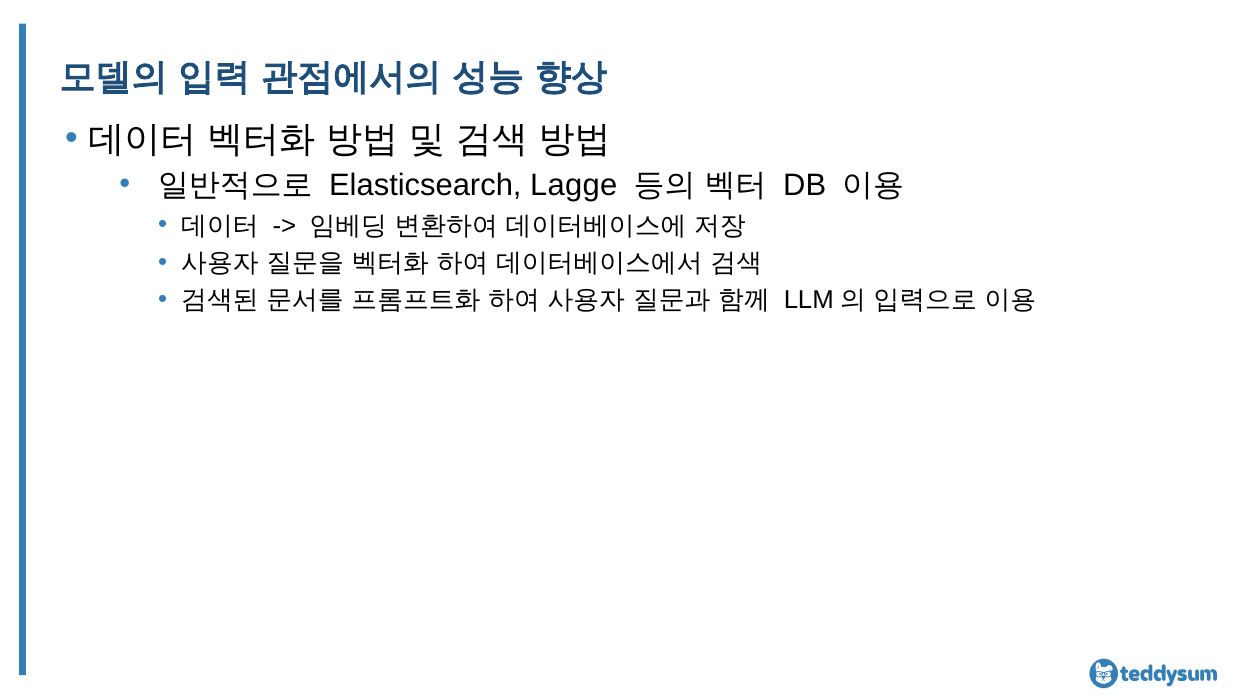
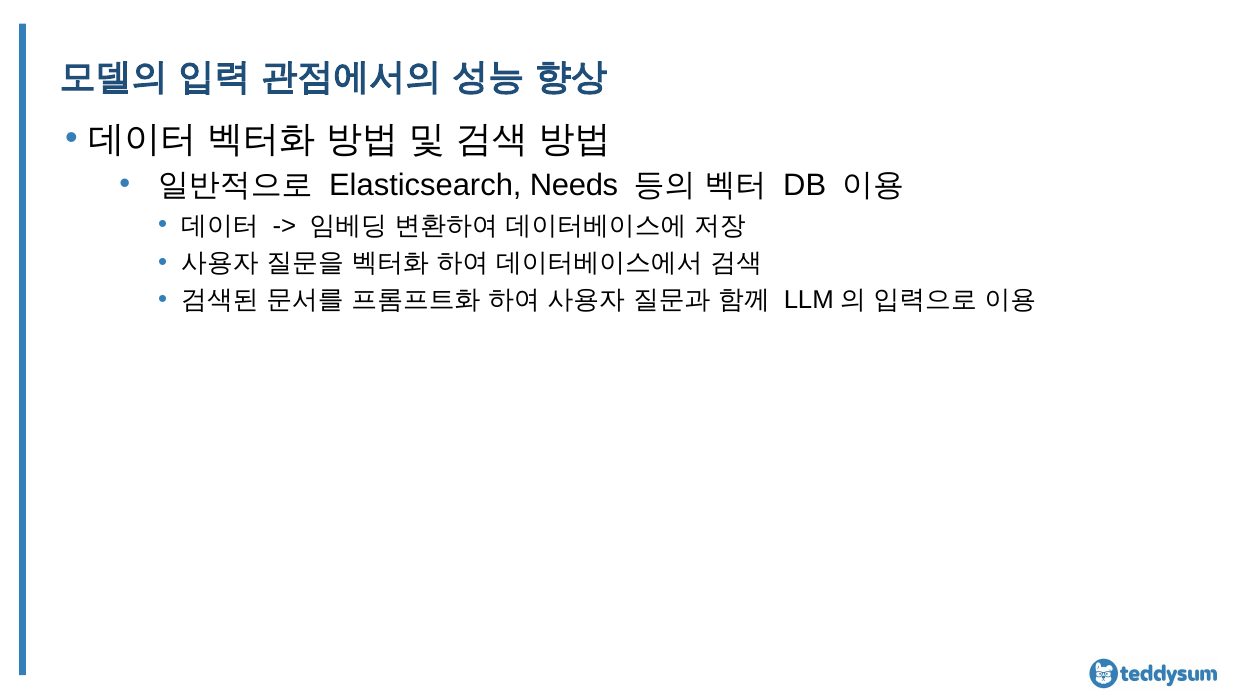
Lagge: Lagge -> Needs
